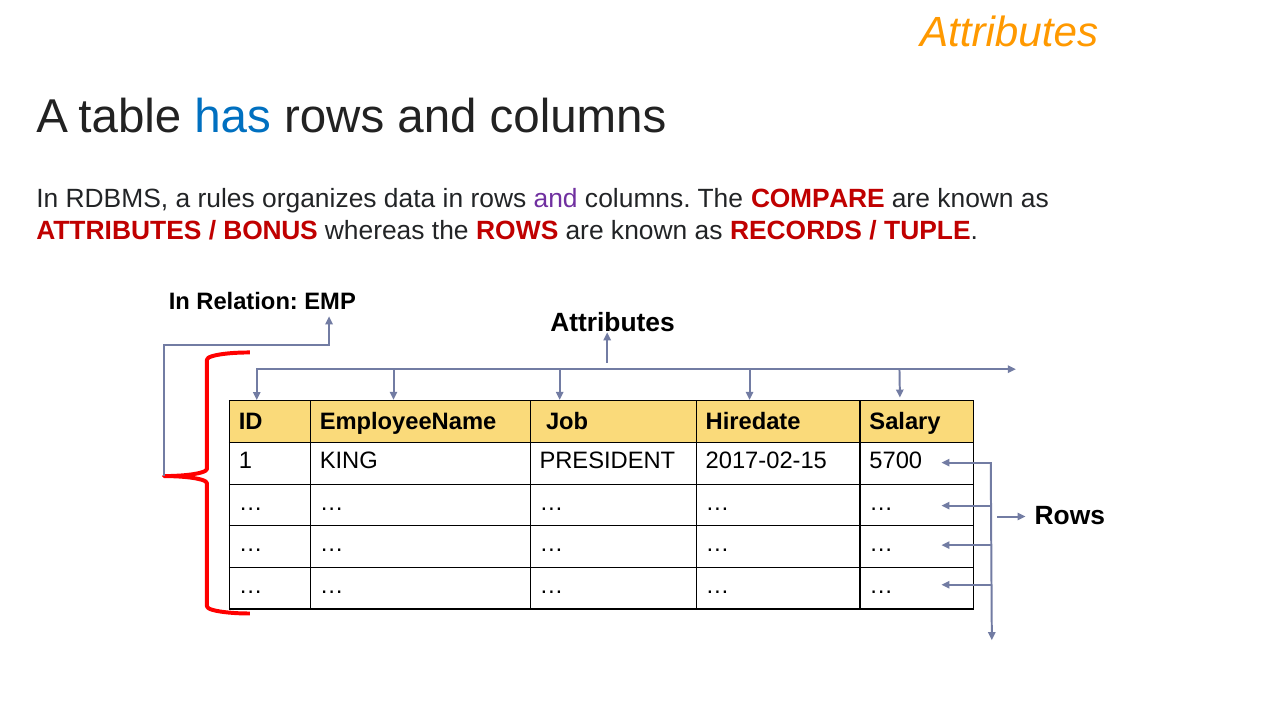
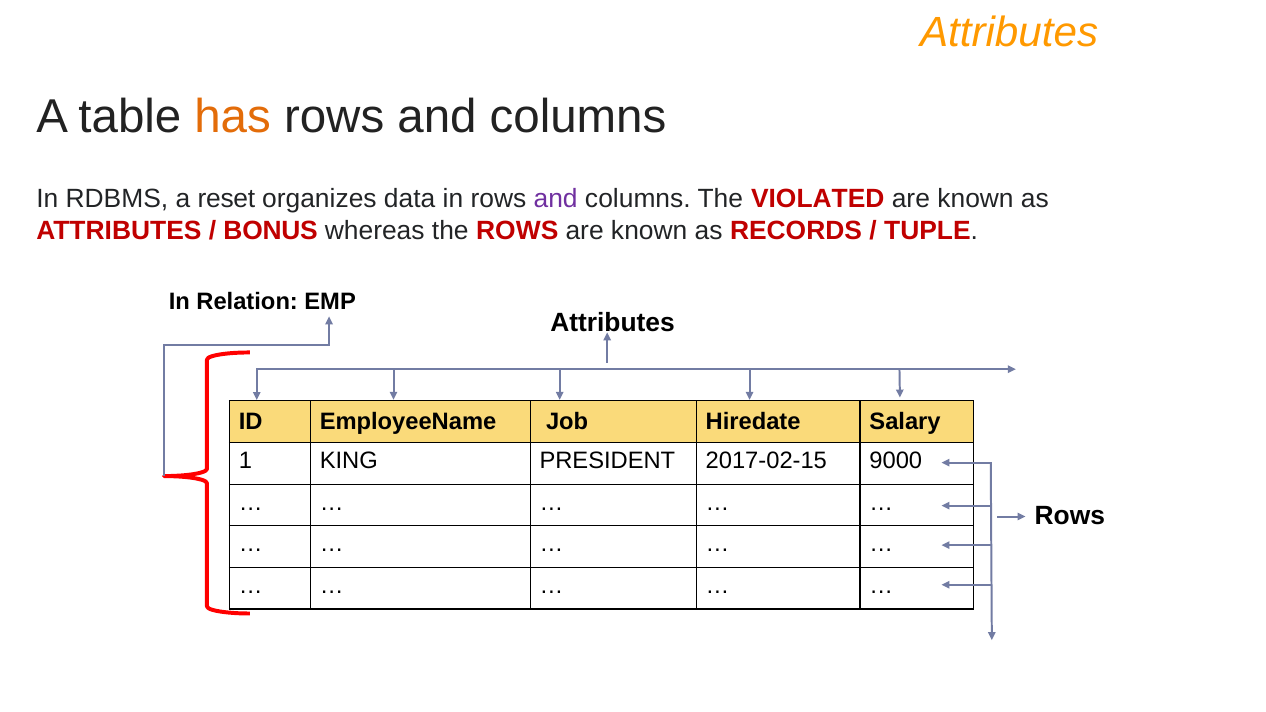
has colour: blue -> orange
rules: rules -> reset
COMPARE: COMPARE -> VIOLATED
5700: 5700 -> 9000
